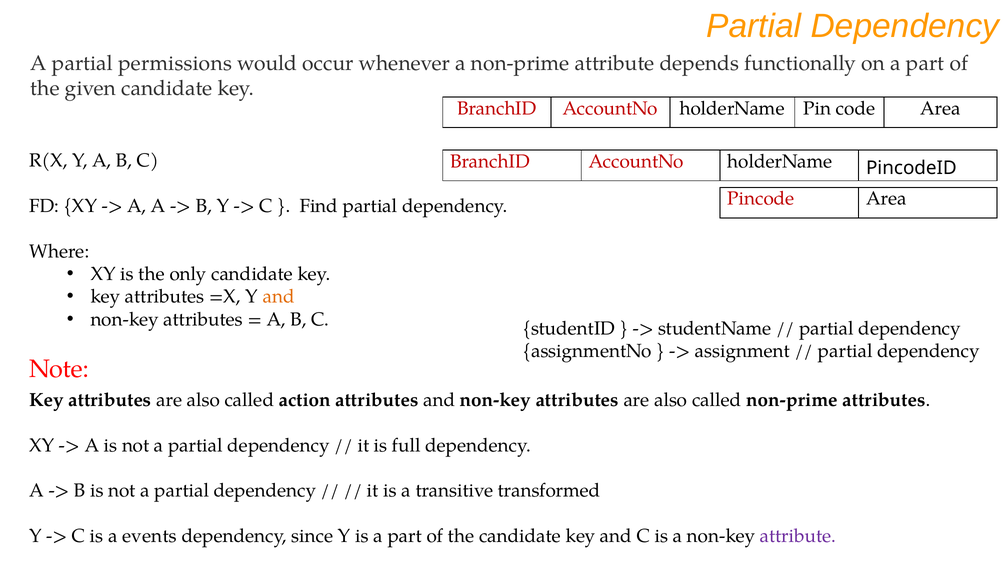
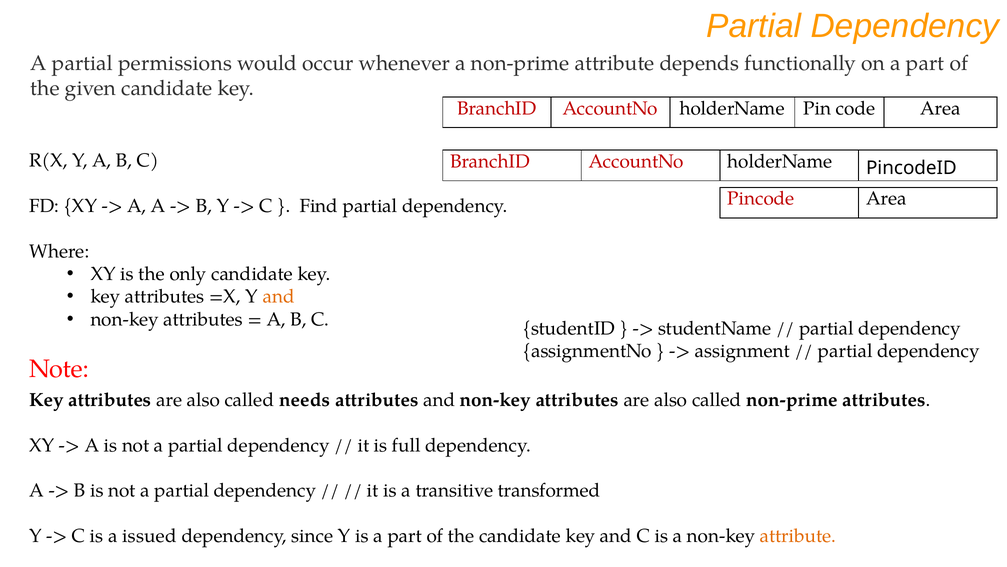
action: action -> needs
events: events -> issued
attribute at (798, 536) colour: purple -> orange
